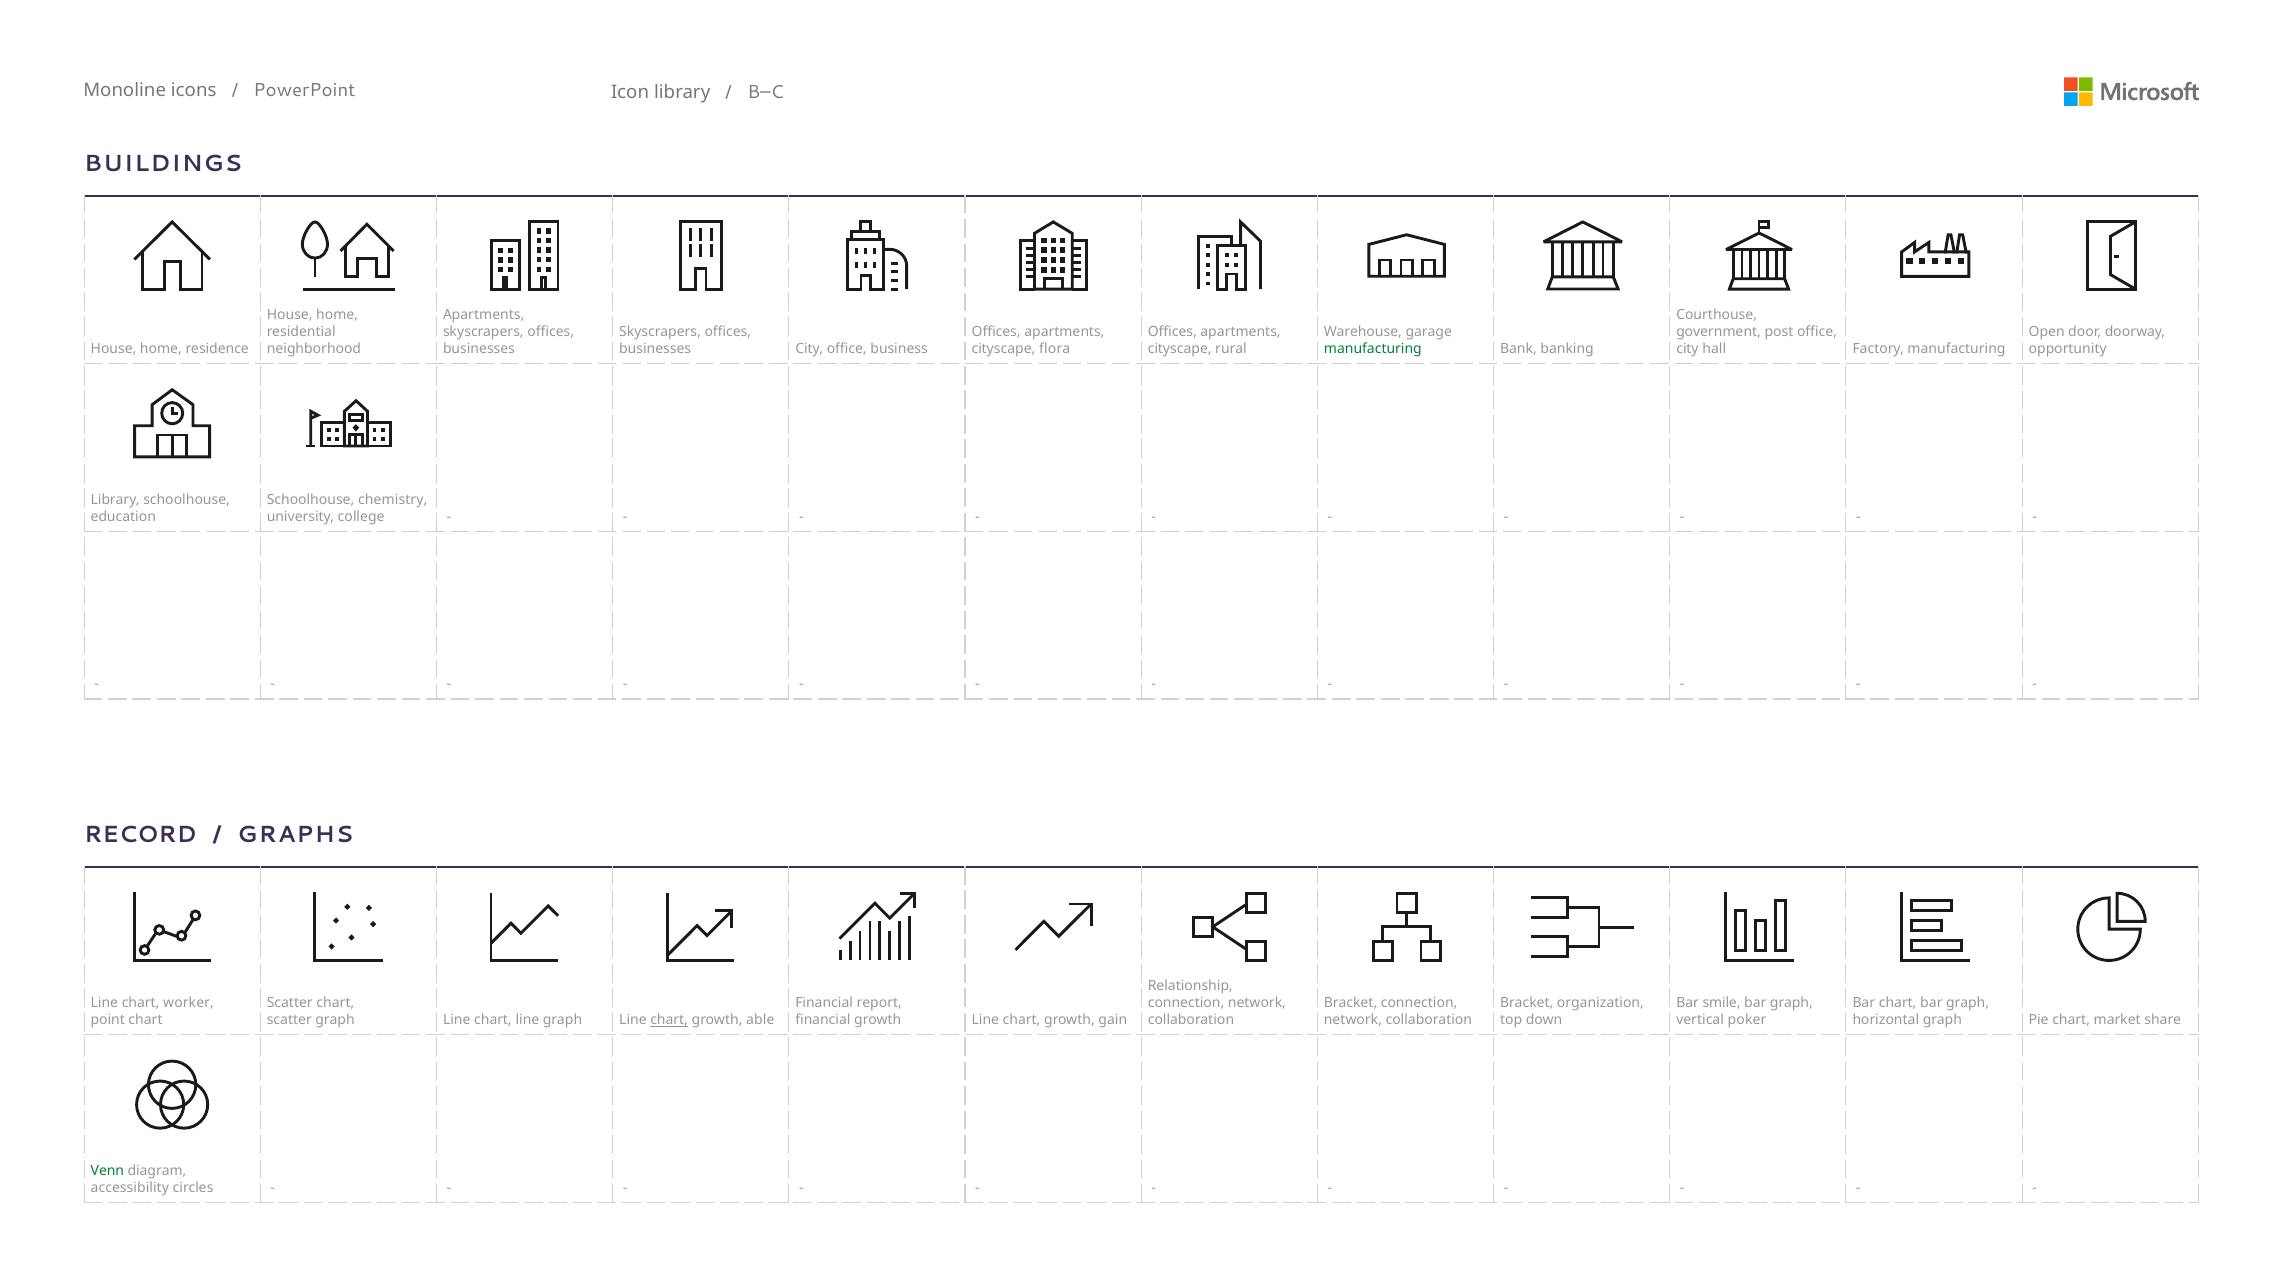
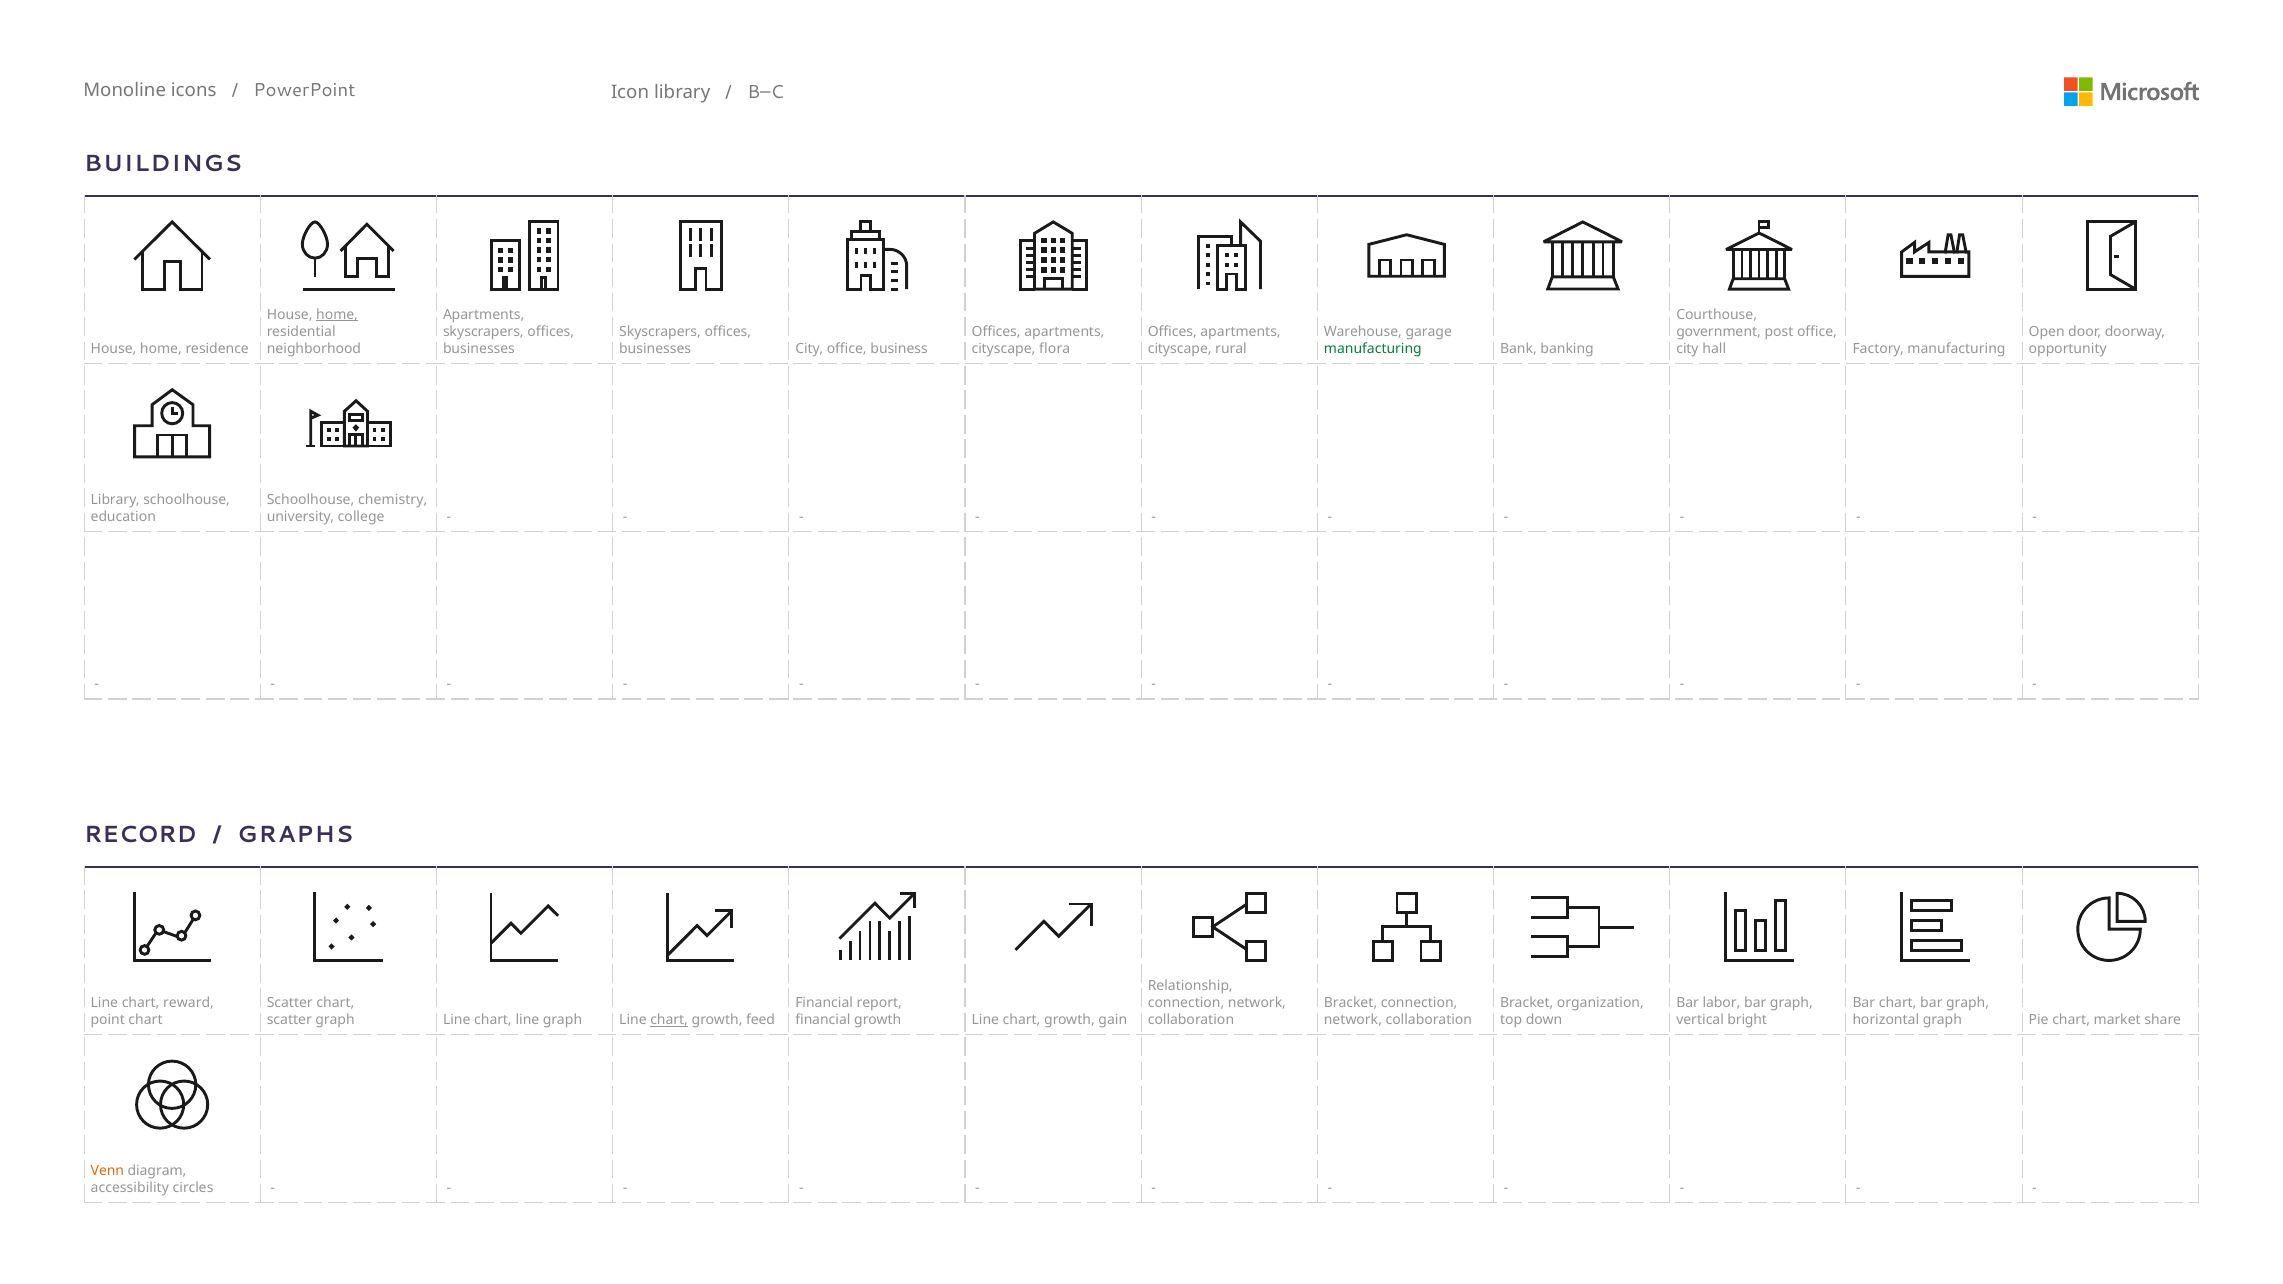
home at (337, 315) underline: none -> present
worker: worker -> reward
smile: smile -> labor
able: able -> feed
poker: poker -> bright
Venn colour: green -> orange
